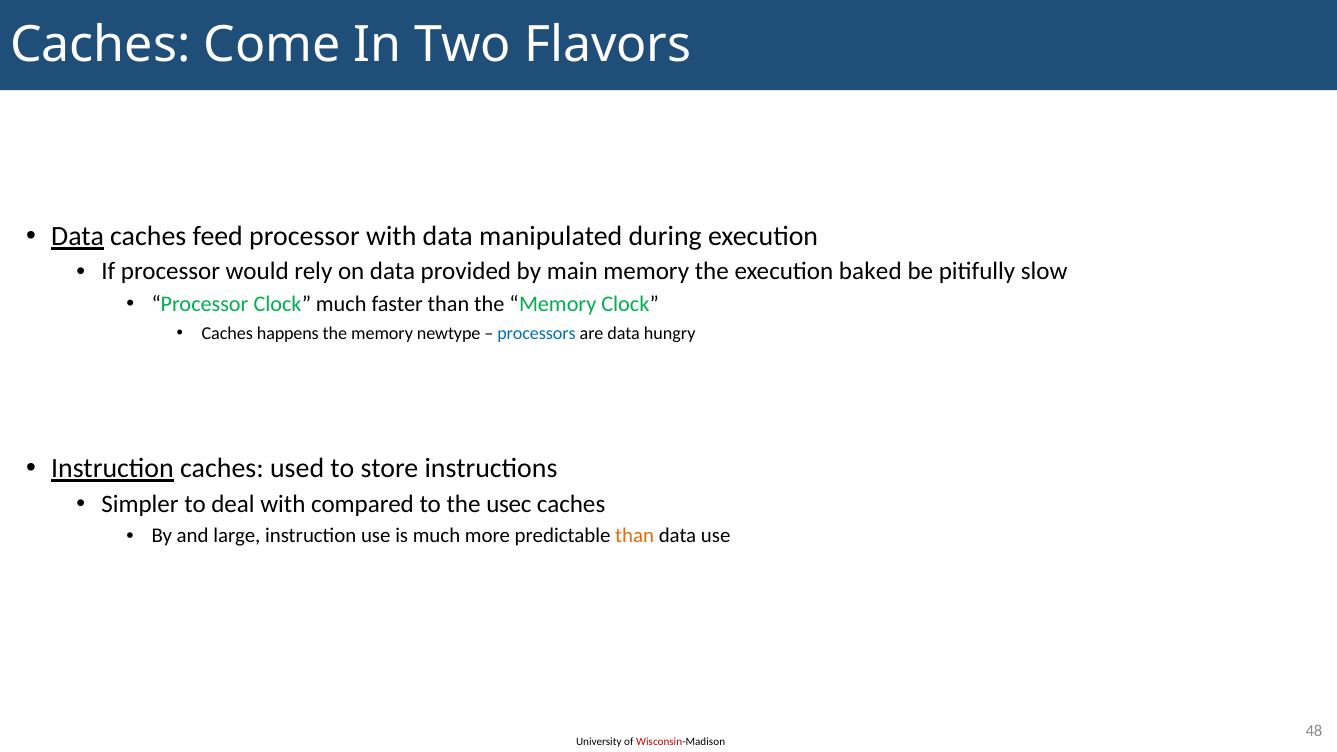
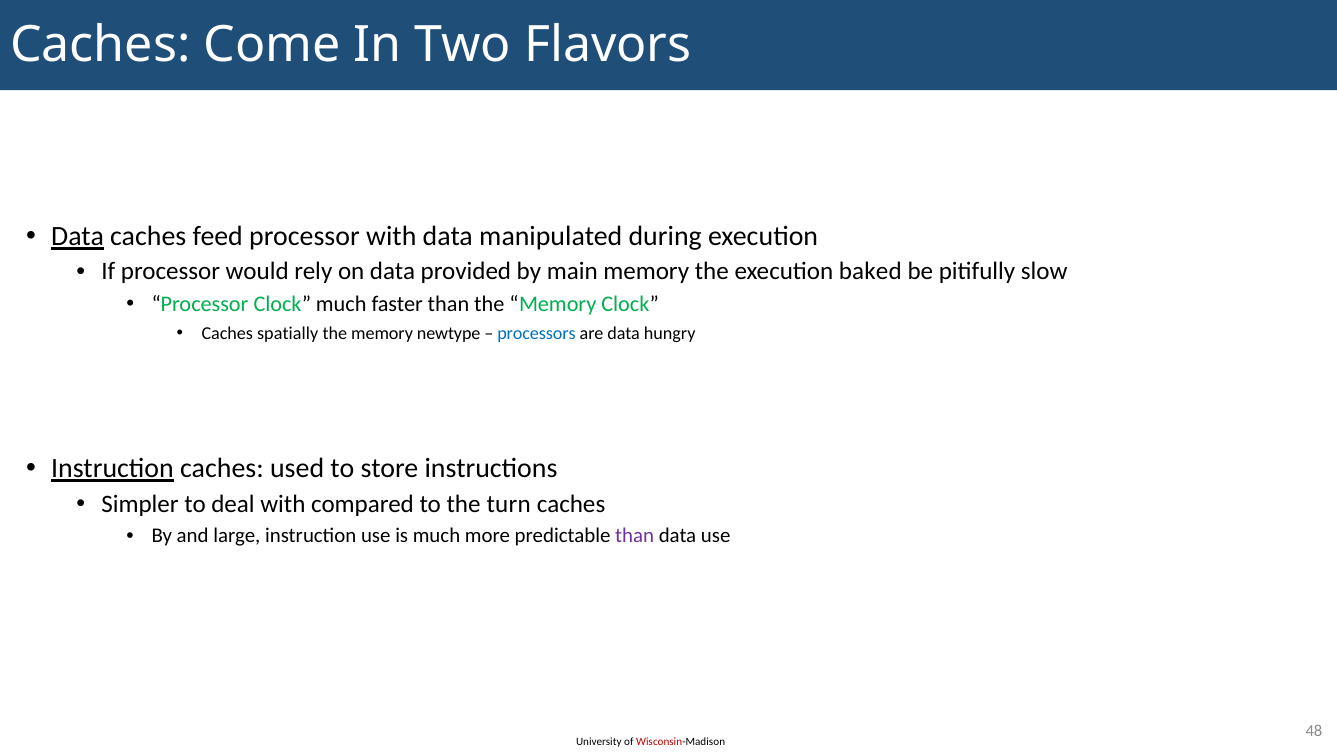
happens: happens -> spatially
usec: usec -> turn
than at (635, 536) colour: orange -> purple
